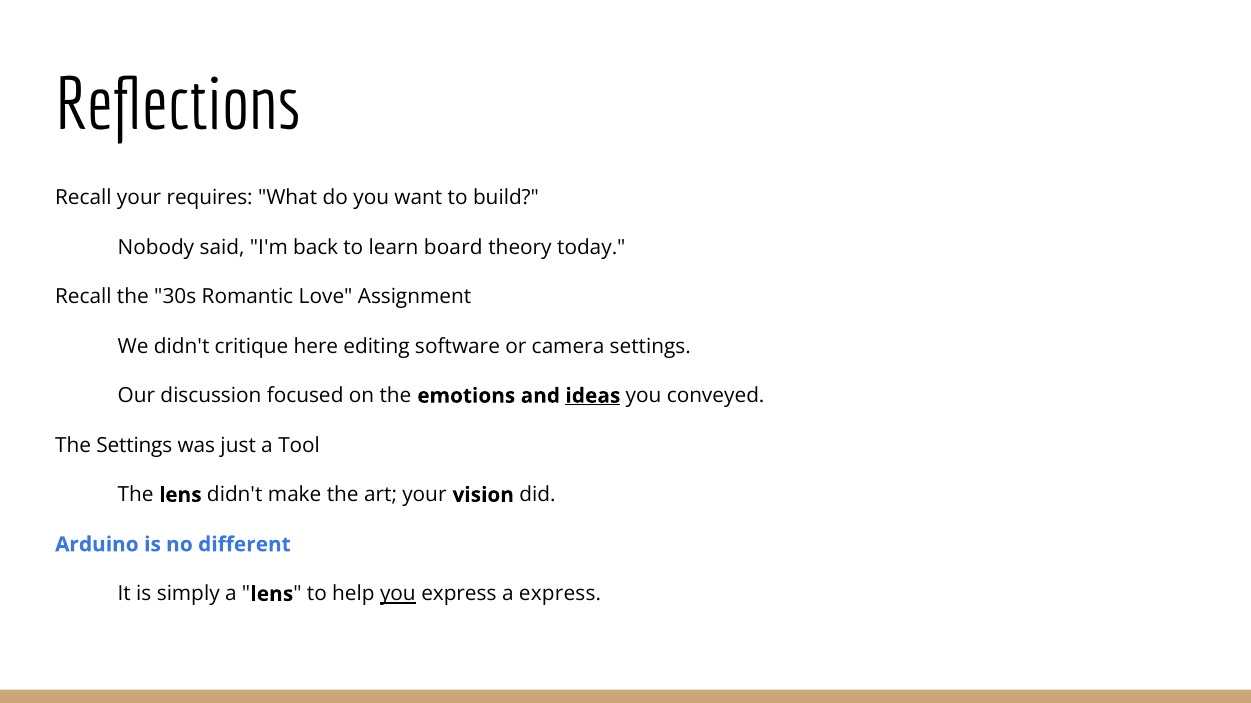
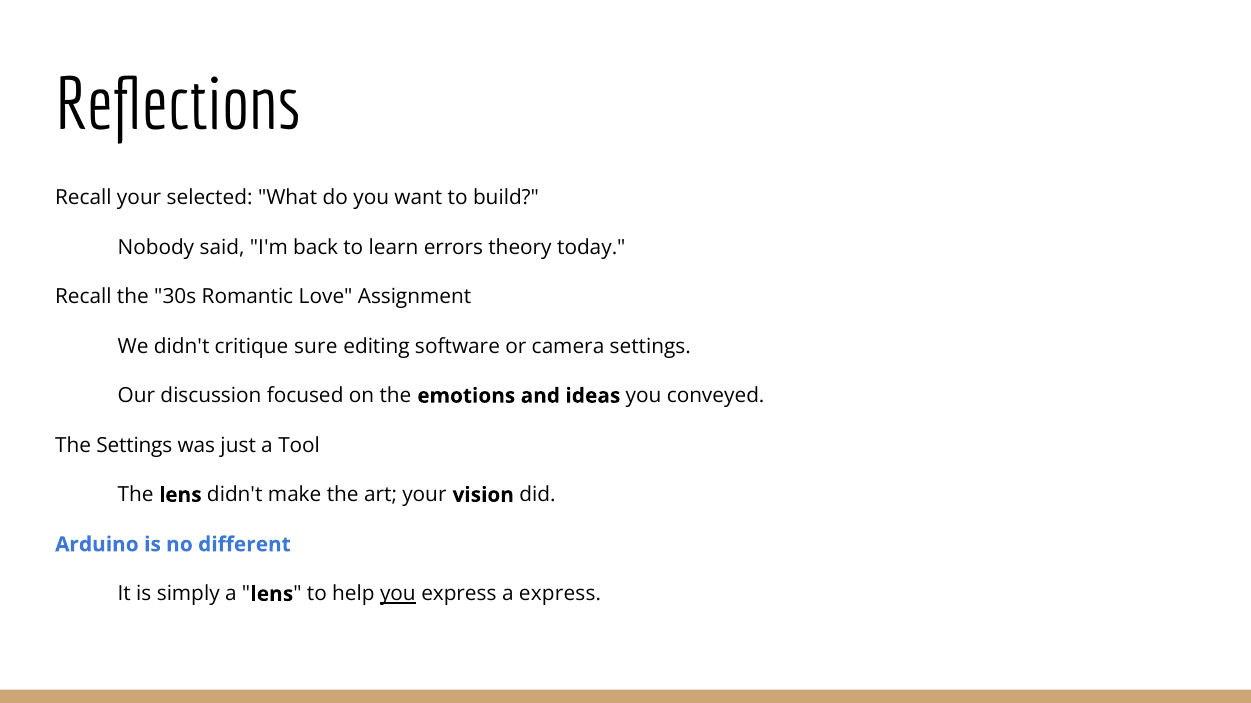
requires: requires -> selected
board: board -> errors
here: here -> sure
ideas underline: present -> none
